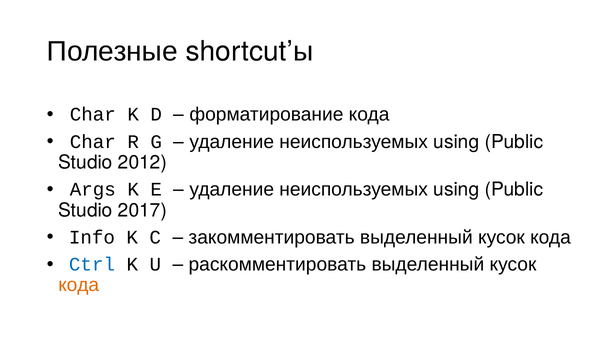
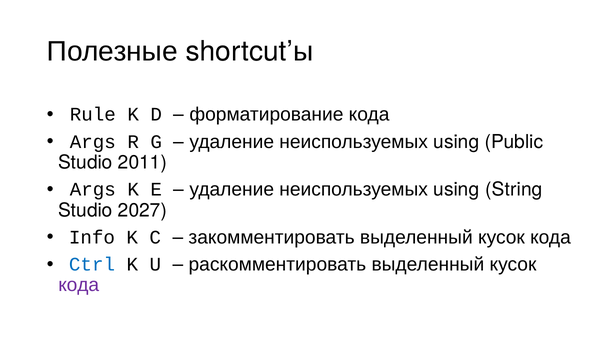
Char at (93, 115): Char -> Rule
Char at (93, 142): Char -> Args
2012: 2012 -> 2011
Public at (514, 190): Public -> String
2017: 2017 -> 2027
кода at (79, 285) colour: orange -> purple
